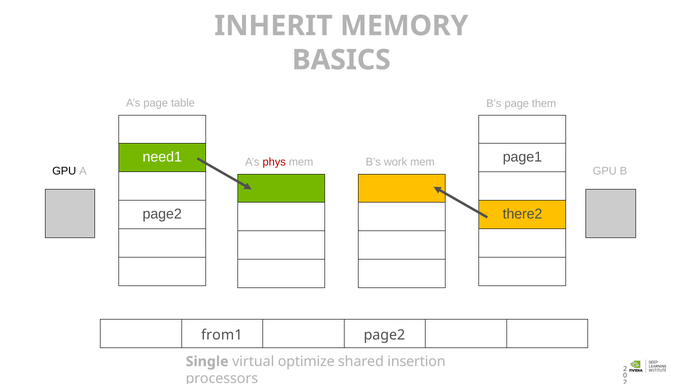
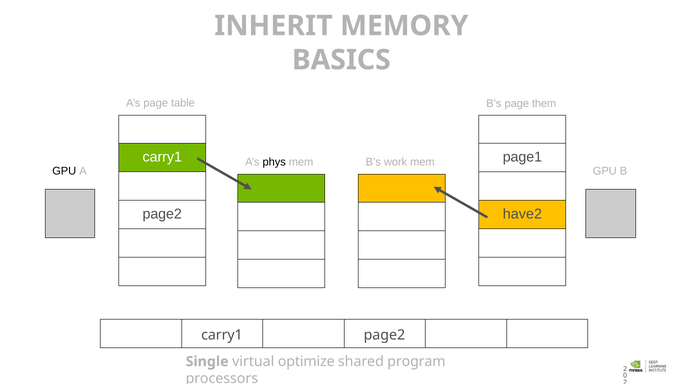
need1 at (162, 157): need1 -> carry1
phys colour: red -> black
there2: there2 -> have2
from1 at (222, 335): from1 -> carry1
insertion: insertion -> program
